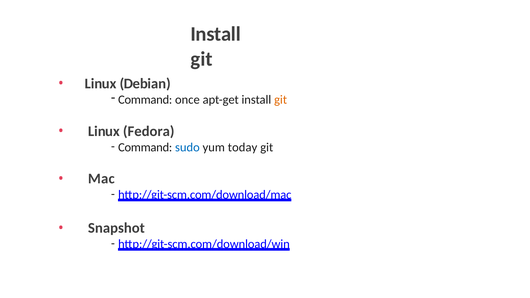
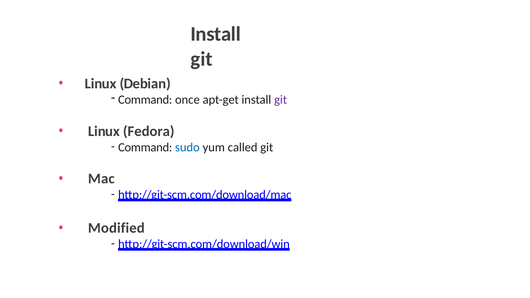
git at (281, 100) colour: orange -> purple
today: today -> called
Snapshot: Snapshot -> Modified
